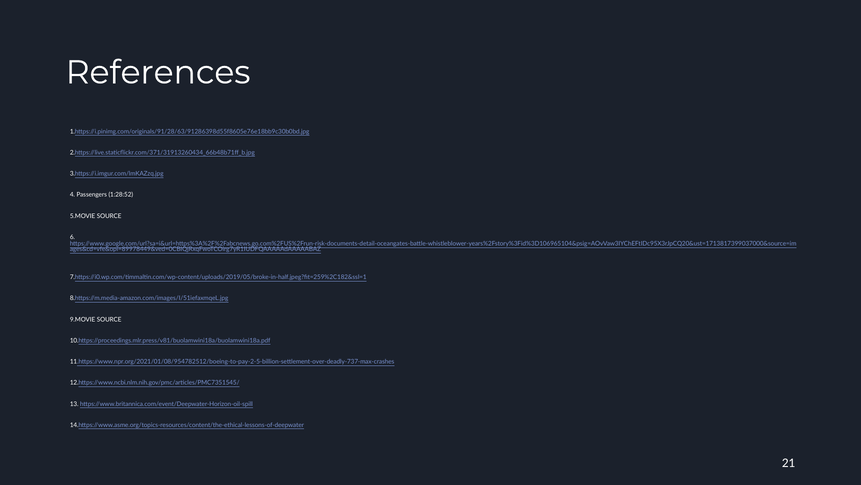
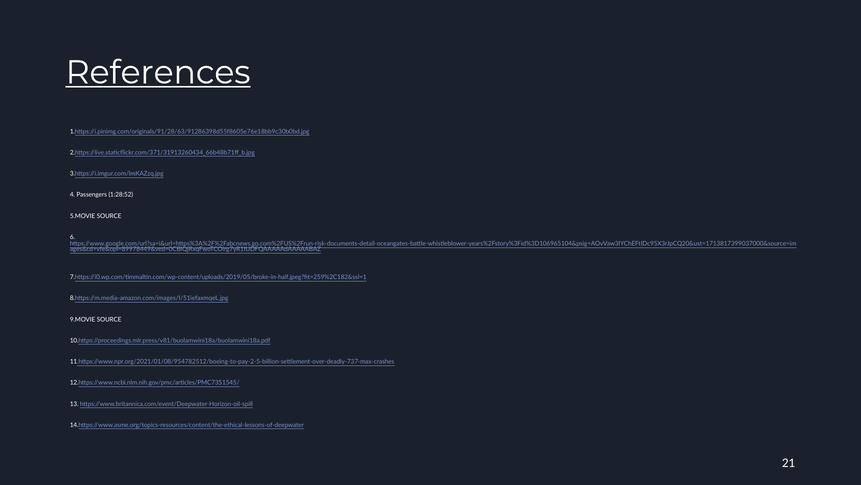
References underline: none -> present
